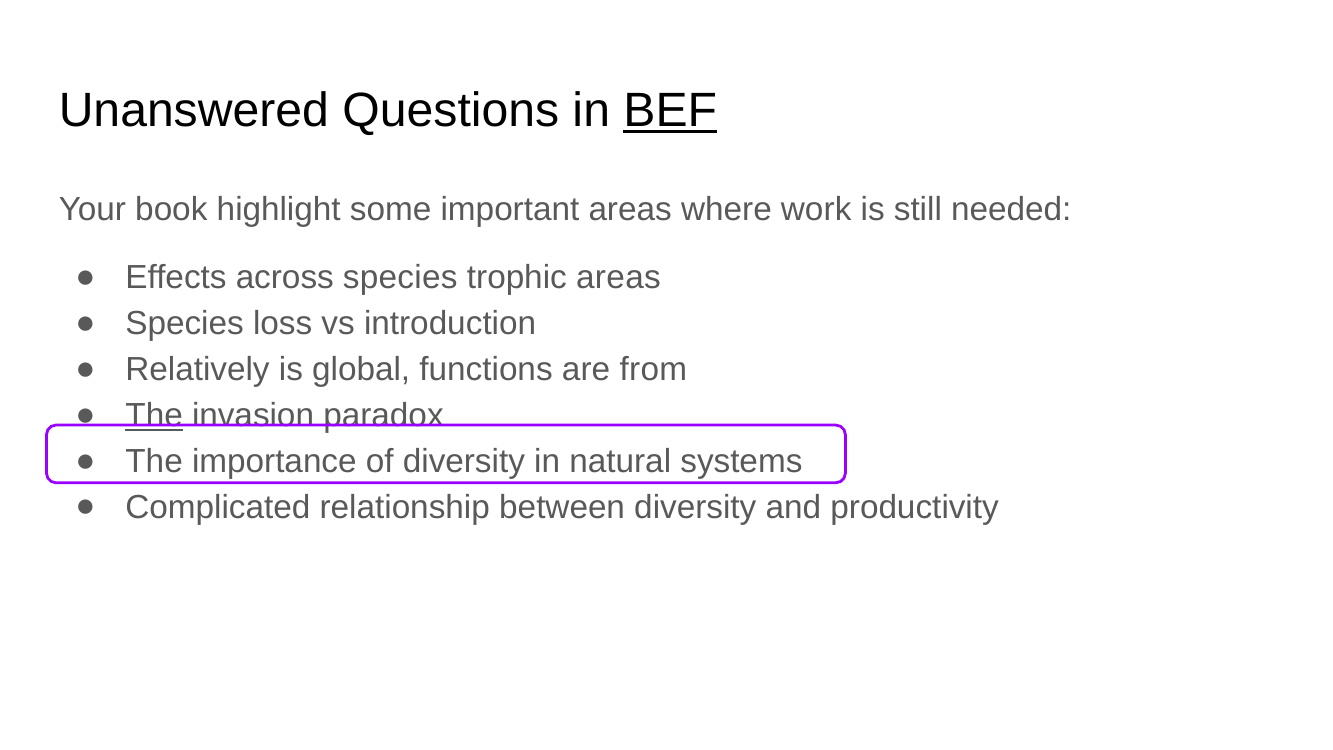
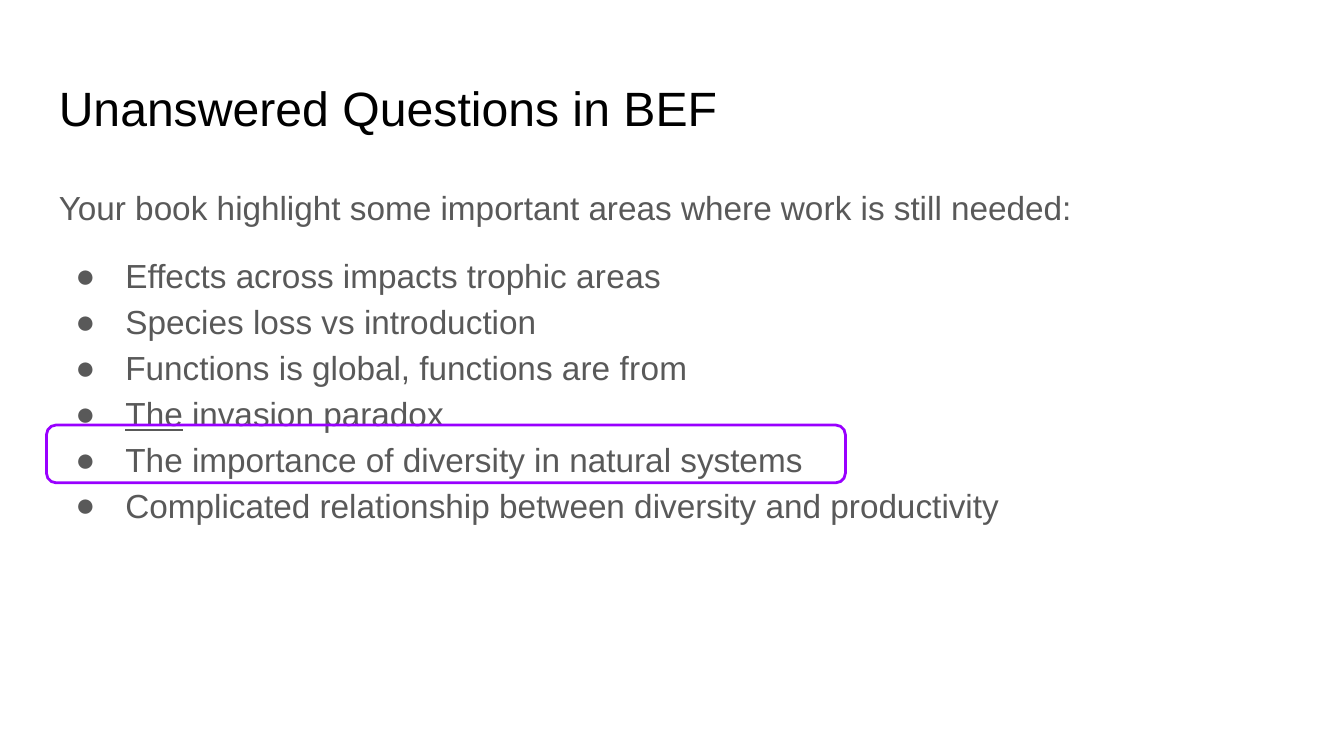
BEF underline: present -> none
across species: species -> impacts
Relatively at (198, 370): Relatively -> Functions
